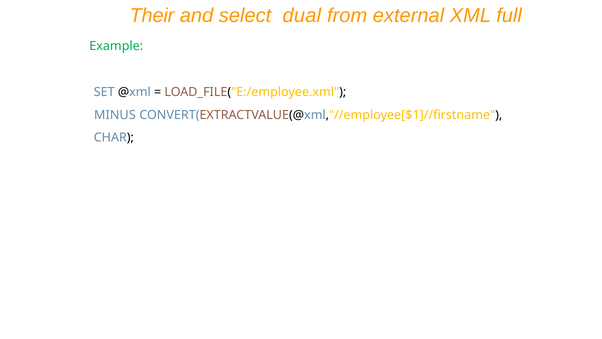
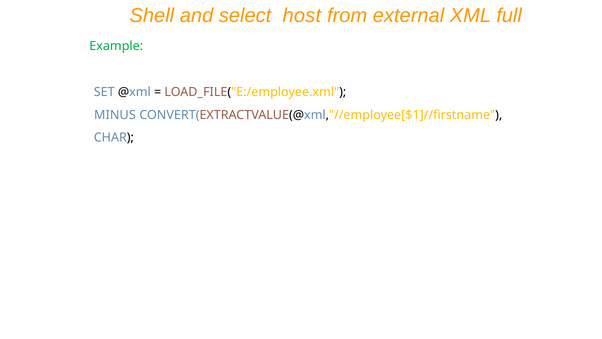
Their: Their -> Shell
dual: dual -> host
